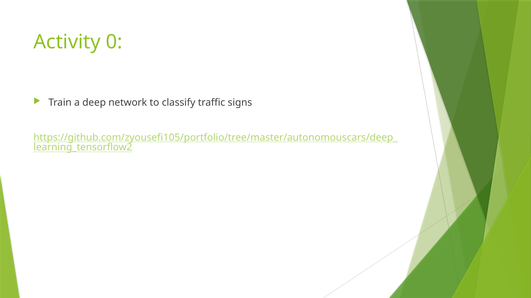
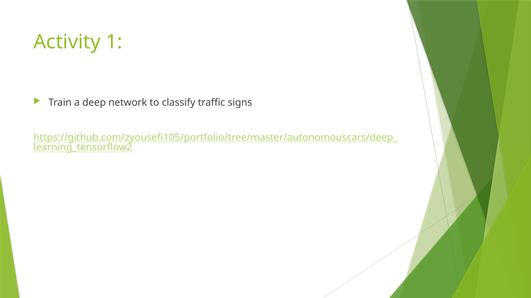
0: 0 -> 1
